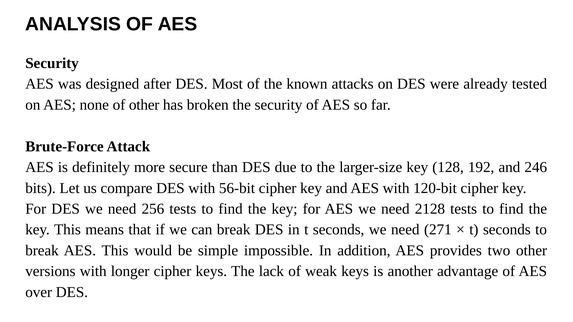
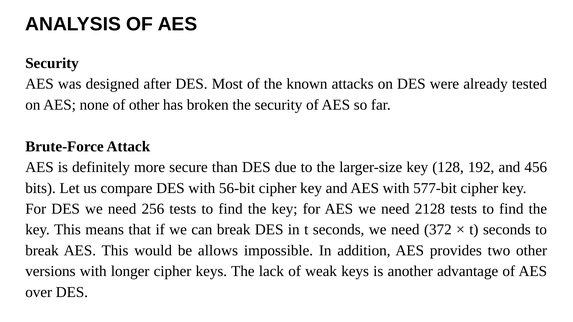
246: 246 -> 456
120-bit: 120-bit -> 577-bit
271: 271 -> 372
simple: simple -> allows
